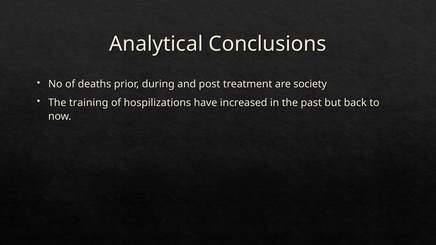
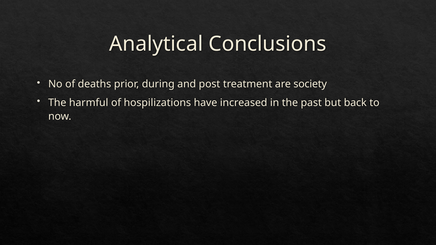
training: training -> harmful
